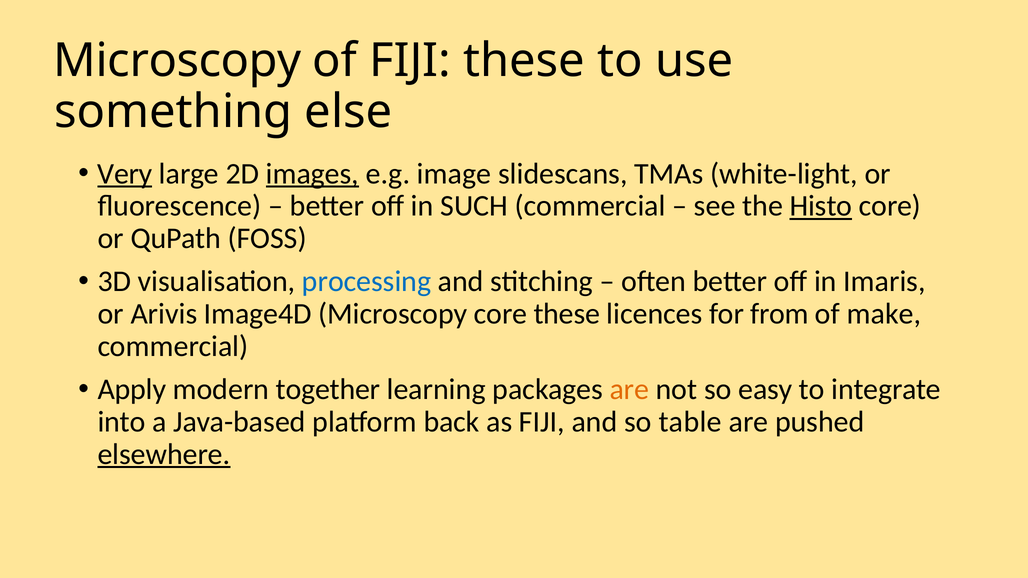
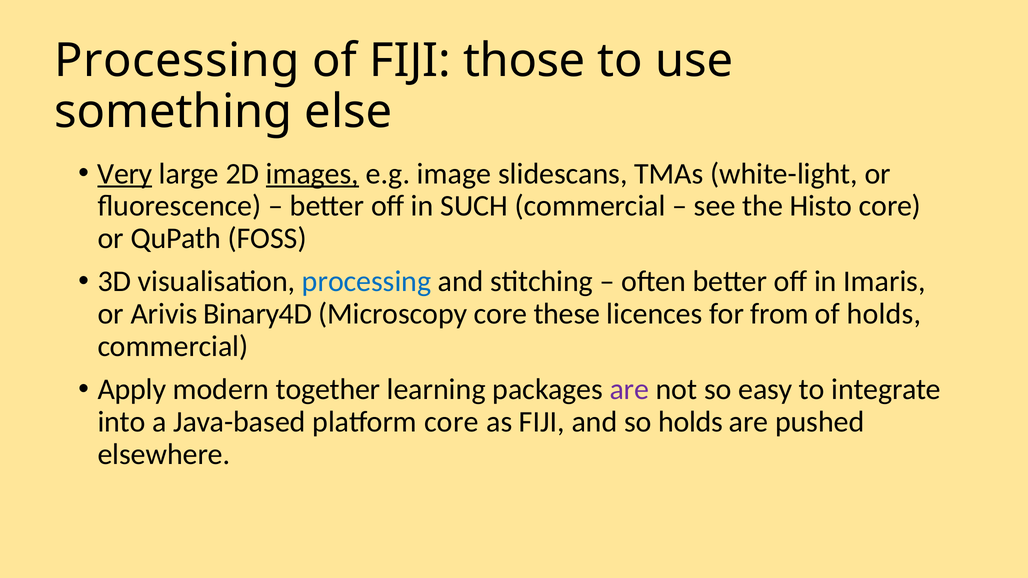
Microscopy at (177, 61): Microscopy -> Processing
FIJI these: these -> those
Histo underline: present -> none
Image4D: Image4D -> Binary4D
of make: make -> holds
are at (629, 390) colour: orange -> purple
platform back: back -> core
so table: table -> holds
elsewhere underline: present -> none
